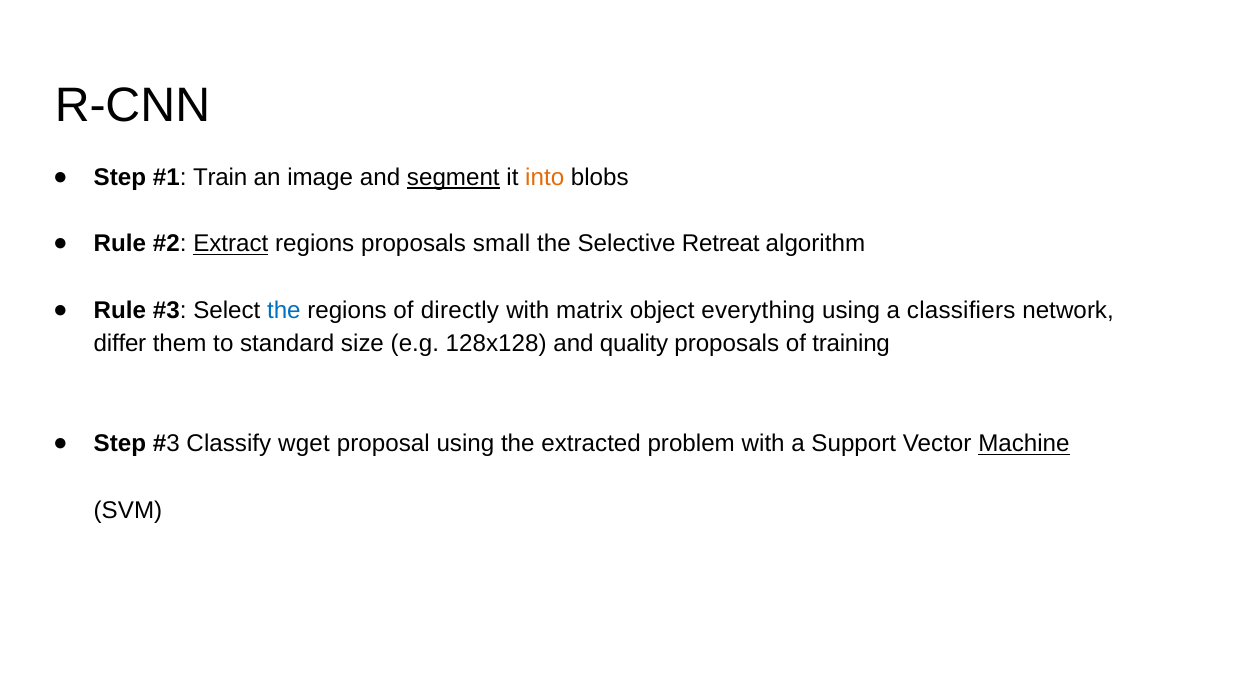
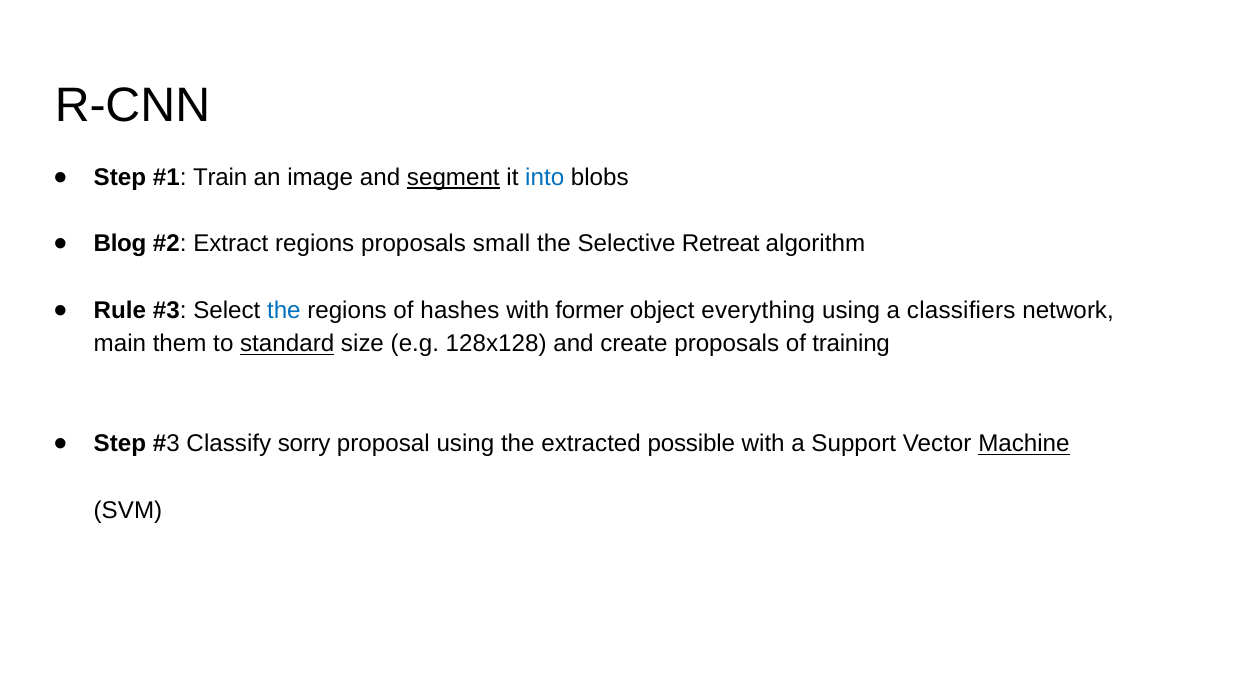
into colour: orange -> blue
Rule at (120, 244): Rule -> Blog
Extract underline: present -> none
directly: directly -> hashes
matrix: matrix -> former
differ: differ -> main
standard underline: none -> present
quality: quality -> create
wget: wget -> sorry
problem: problem -> possible
